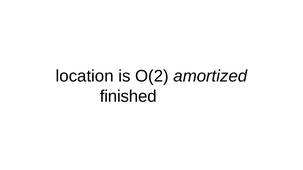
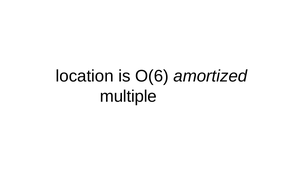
O(2: O(2 -> O(6
finished: finished -> multiple
